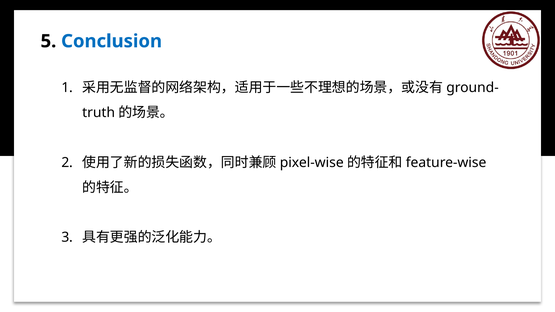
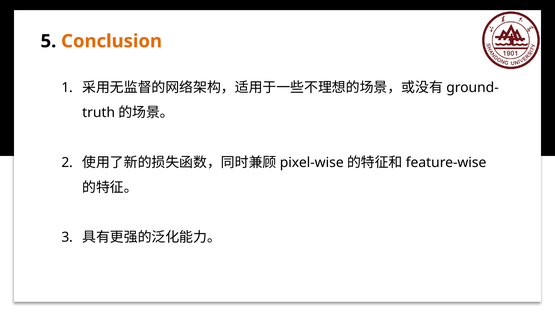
Conclusion colour: blue -> orange
